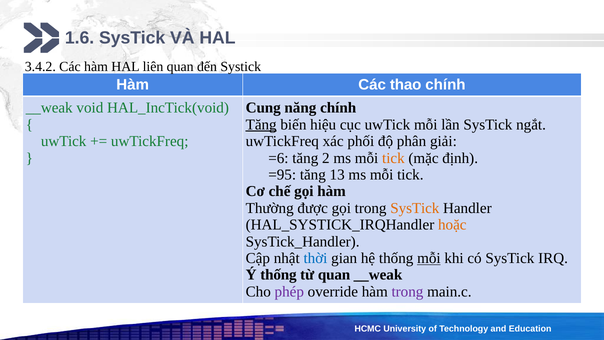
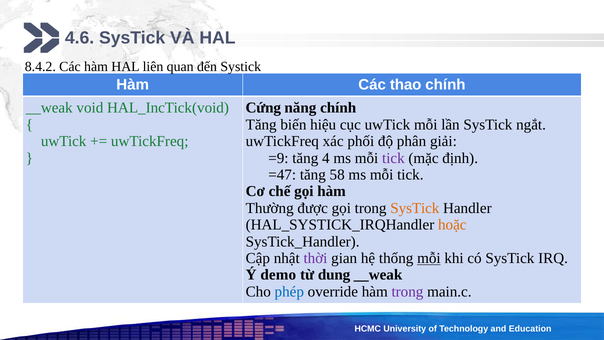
1.6: 1.6 -> 4.6
3.4.2: 3.4.2 -> 8.4.2
Cung: Cung -> Cứng
Tăng at (261, 125) underline: present -> none
=6: =6 -> =9
2: 2 -> 4
tick at (393, 158) colour: orange -> purple
=95: =95 -> =47
13: 13 -> 58
thời colour: blue -> purple
Ý thống: thống -> demo
từ quan: quan -> dung
phép colour: purple -> blue
